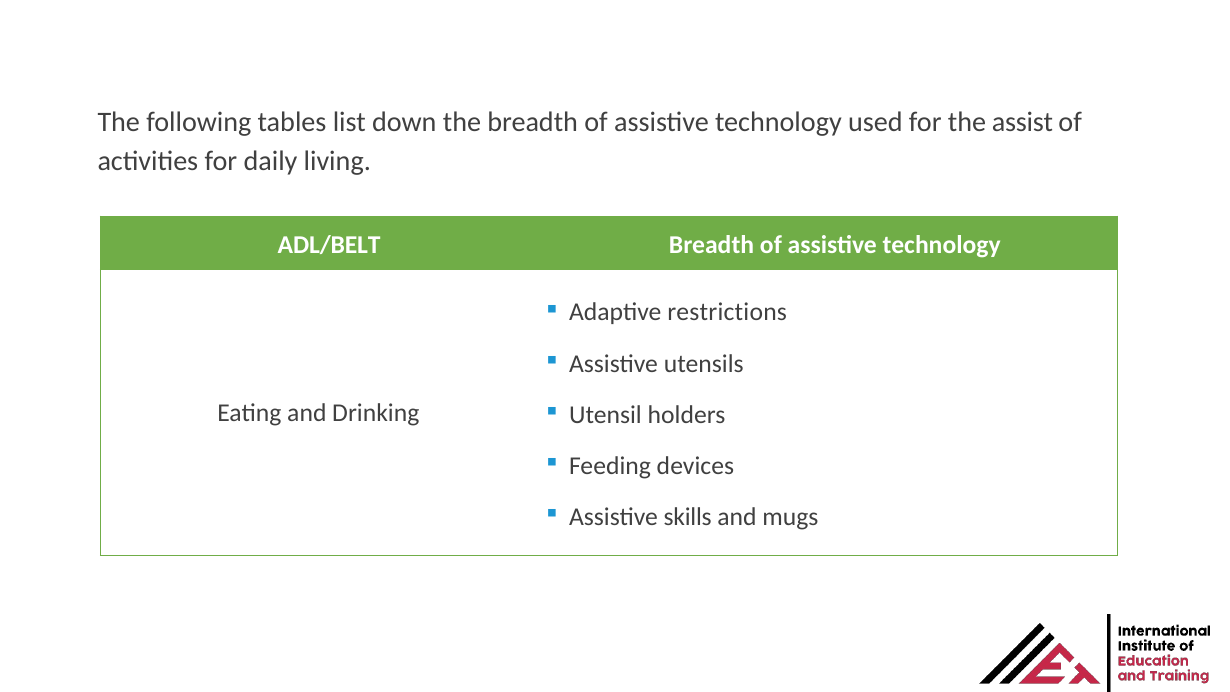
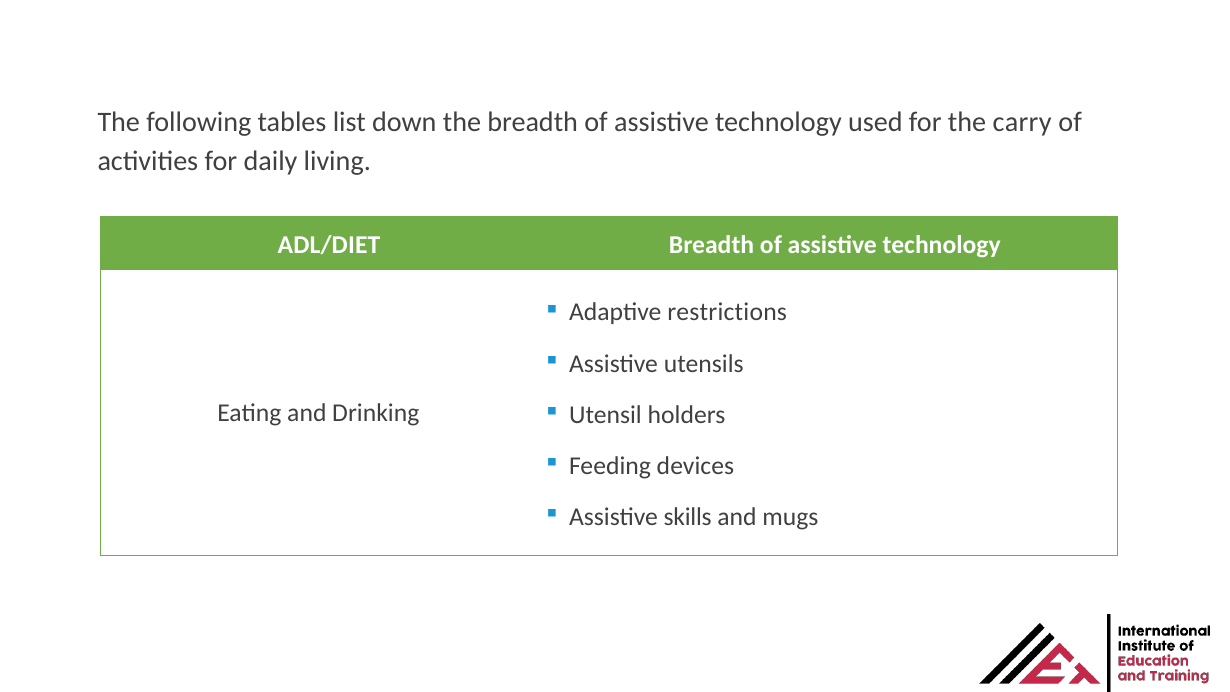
assist: assist -> carry
ADL/BELT: ADL/BELT -> ADL/DIET
